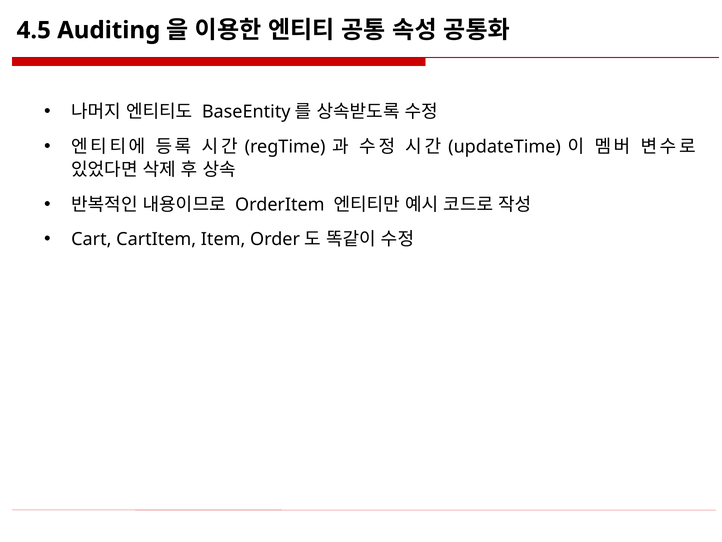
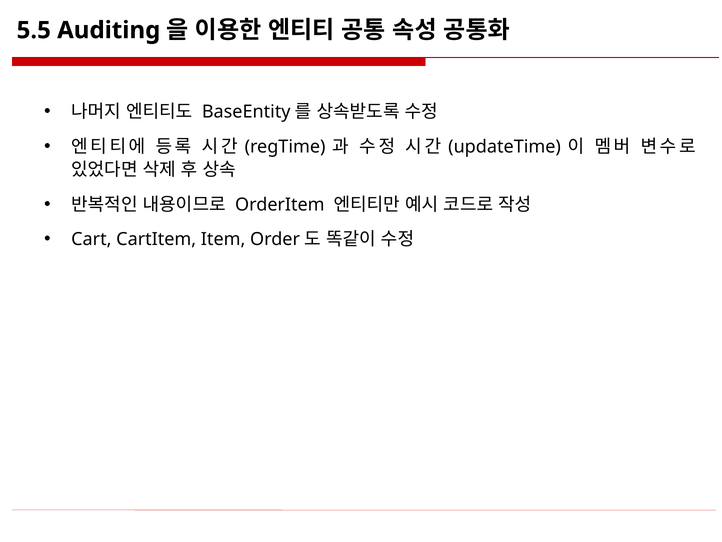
4.5: 4.5 -> 5.5
